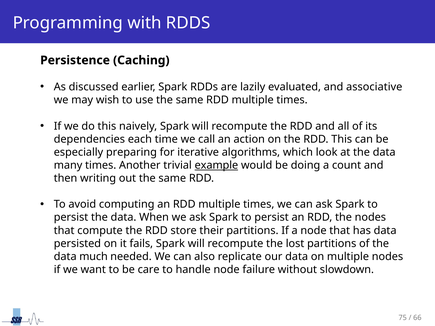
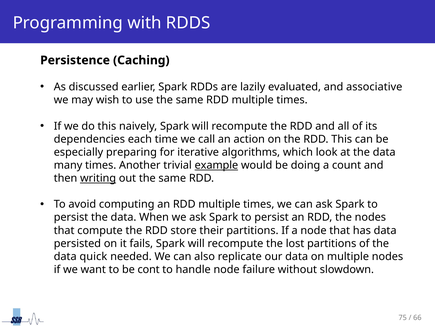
writing underline: none -> present
much: much -> quick
care: care -> cont
